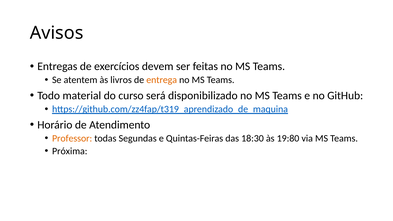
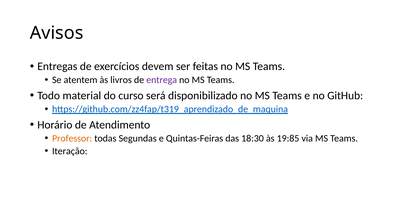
entrega colour: orange -> purple
19:80: 19:80 -> 19:85
Próxima: Próxima -> Iteração
